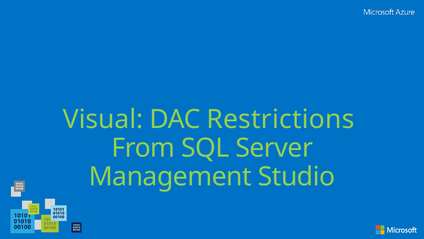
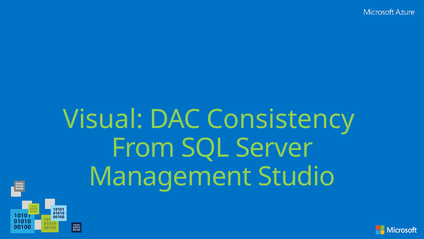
Restrictions: Restrictions -> Consistency
